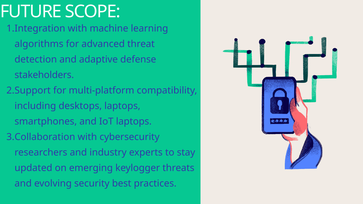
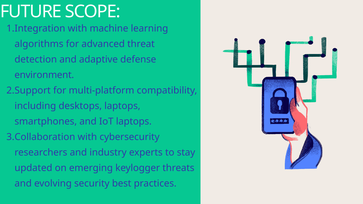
stakeholders: stakeholders -> environment
